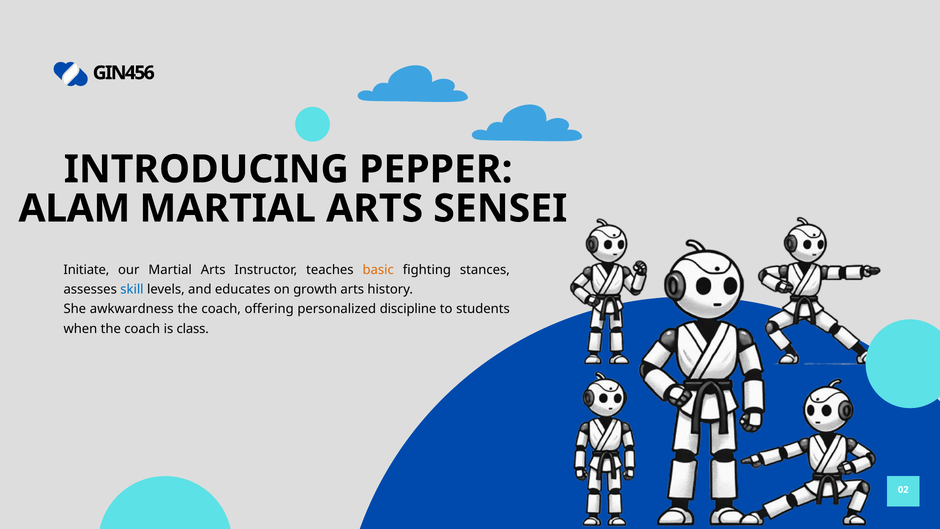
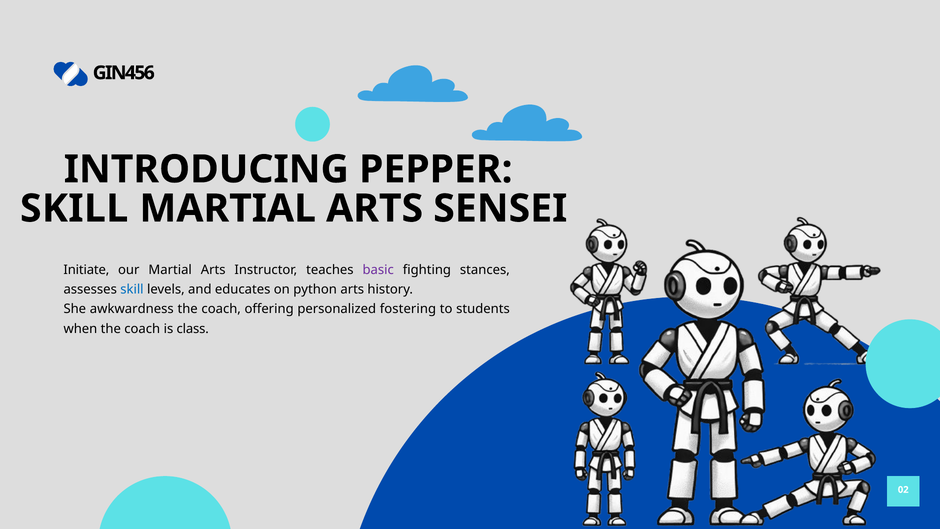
ALAM at (74, 209): ALAM -> SKILL
basic colour: orange -> purple
growth: growth -> python
discipline: discipline -> fostering
